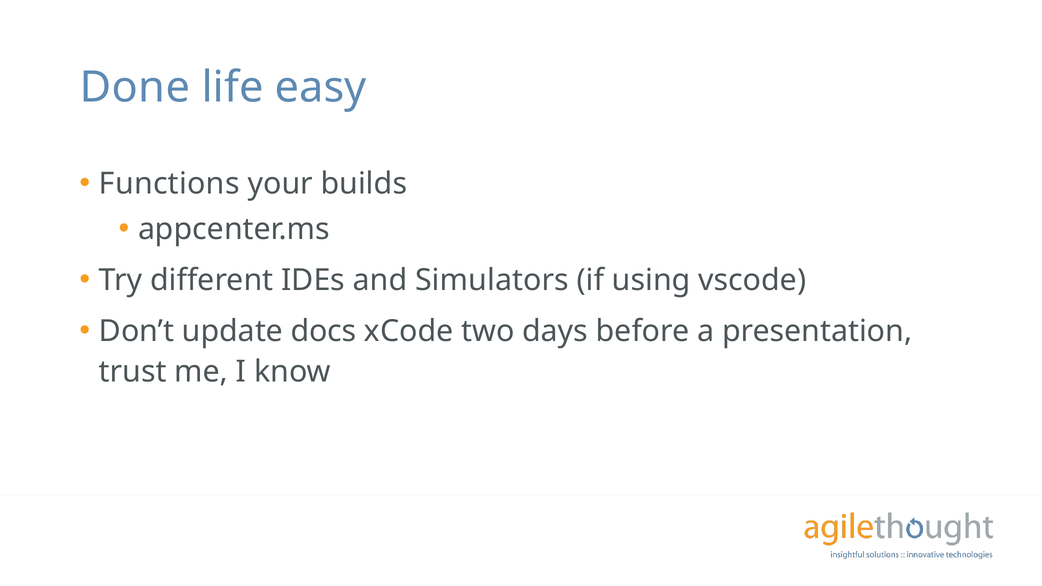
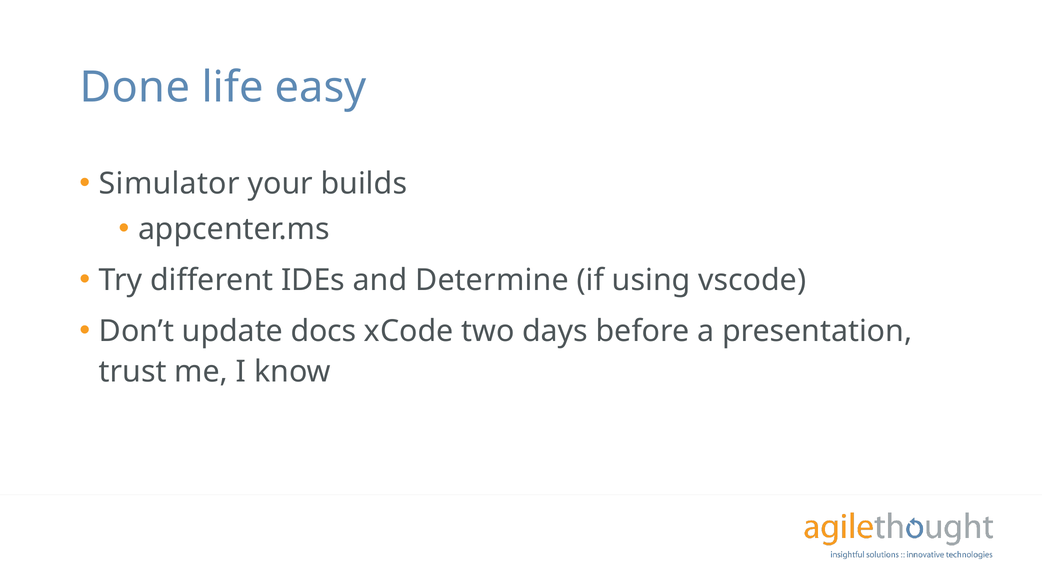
Functions: Functions -> Simulator
Simulators: Simulators -> Determine
